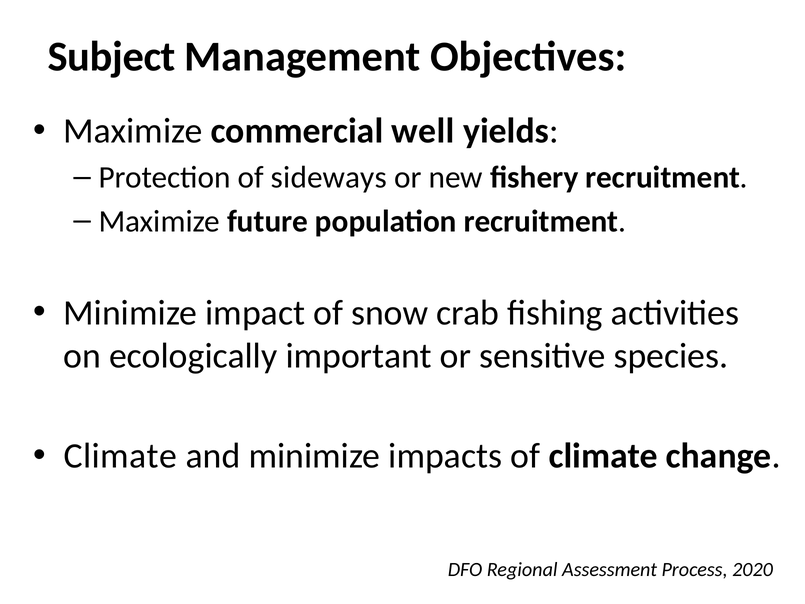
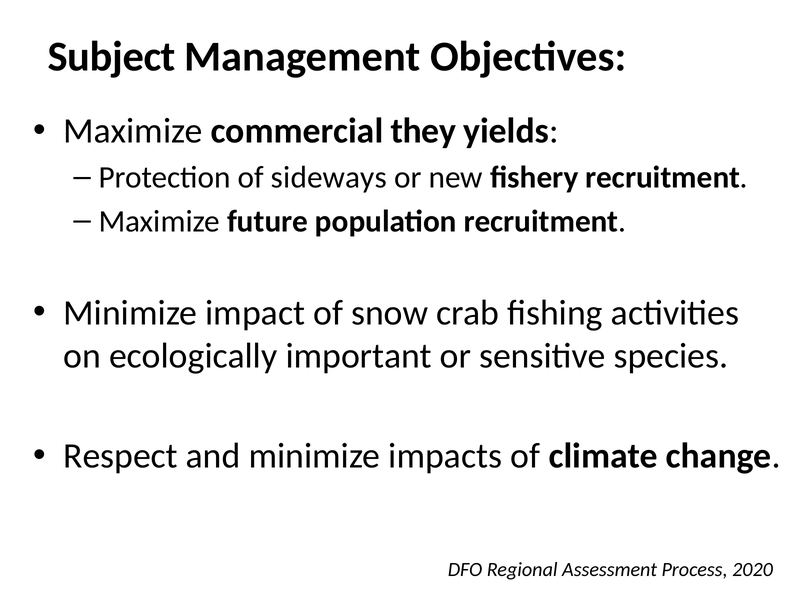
well: well -> they
Climate at (120, 456): Climate -> Respect
